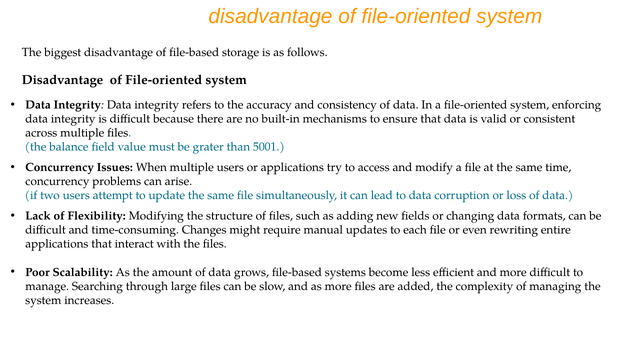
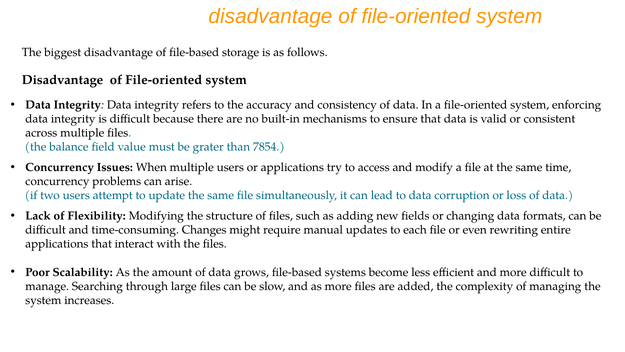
5001: 5001 -> 7854
